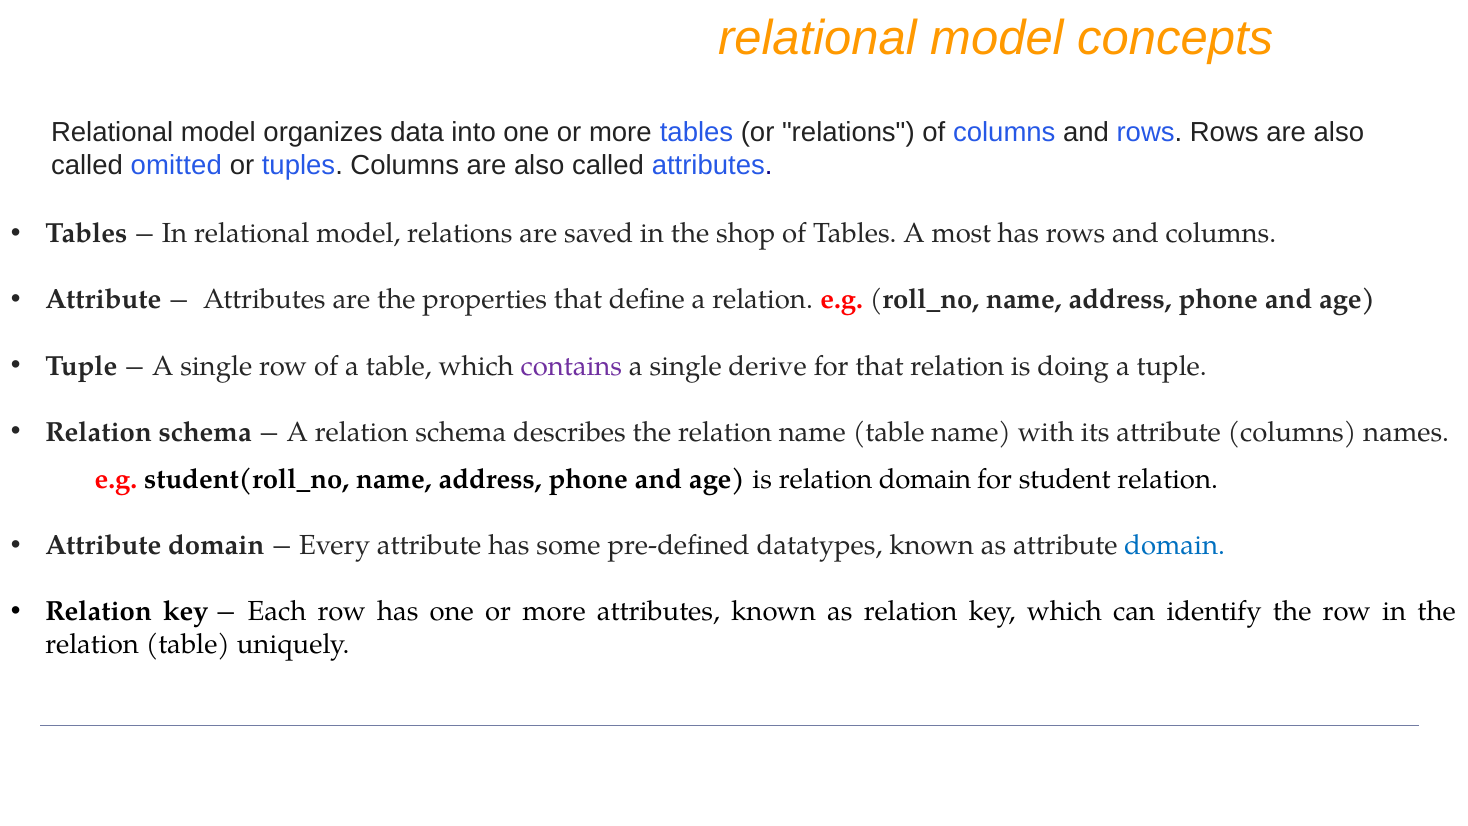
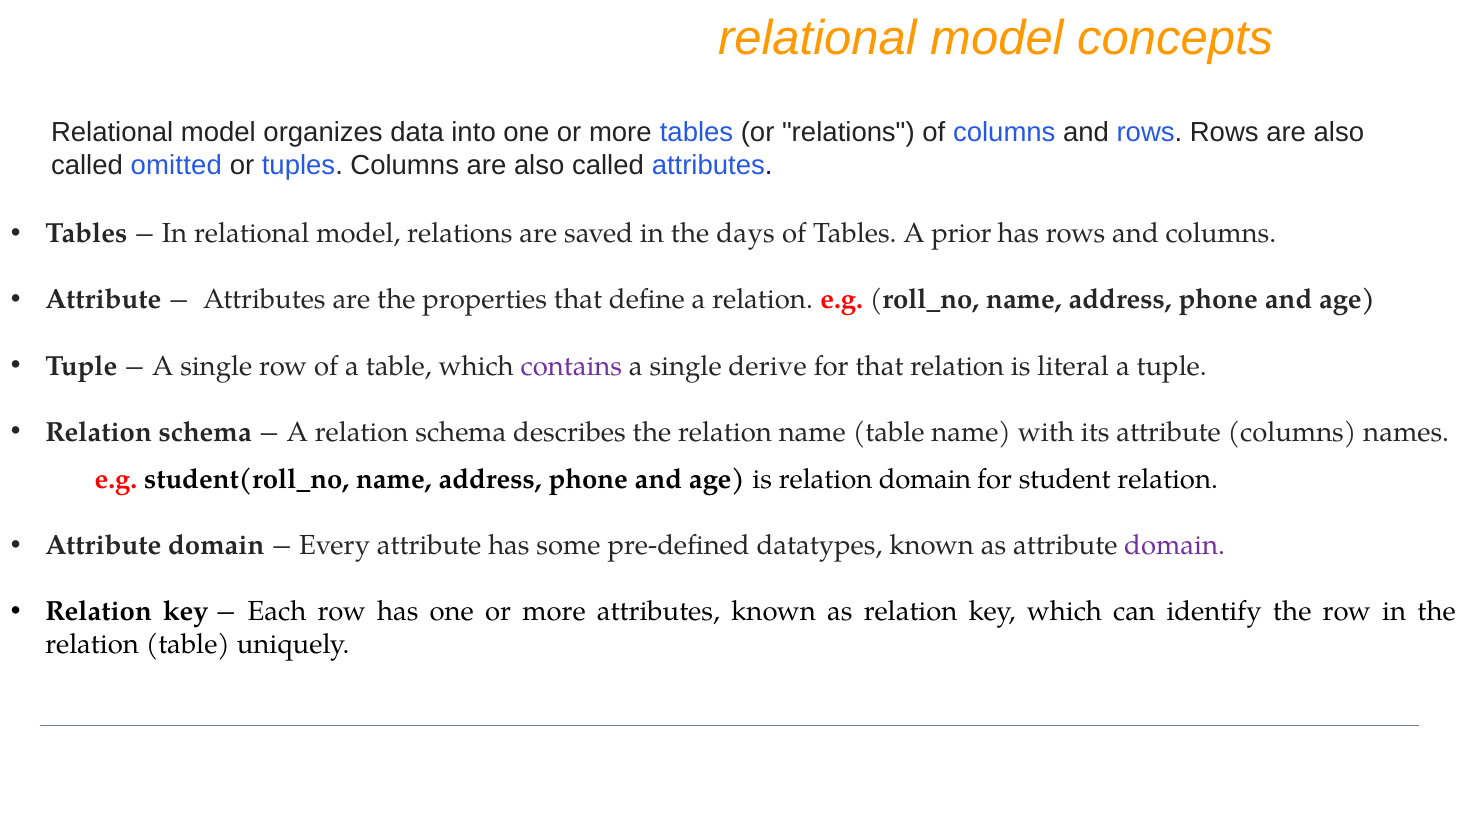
shop: shop -> days
most: most -> prior
doing: doing -> literal
domain at (1175, 546) colour: blue -> purple
